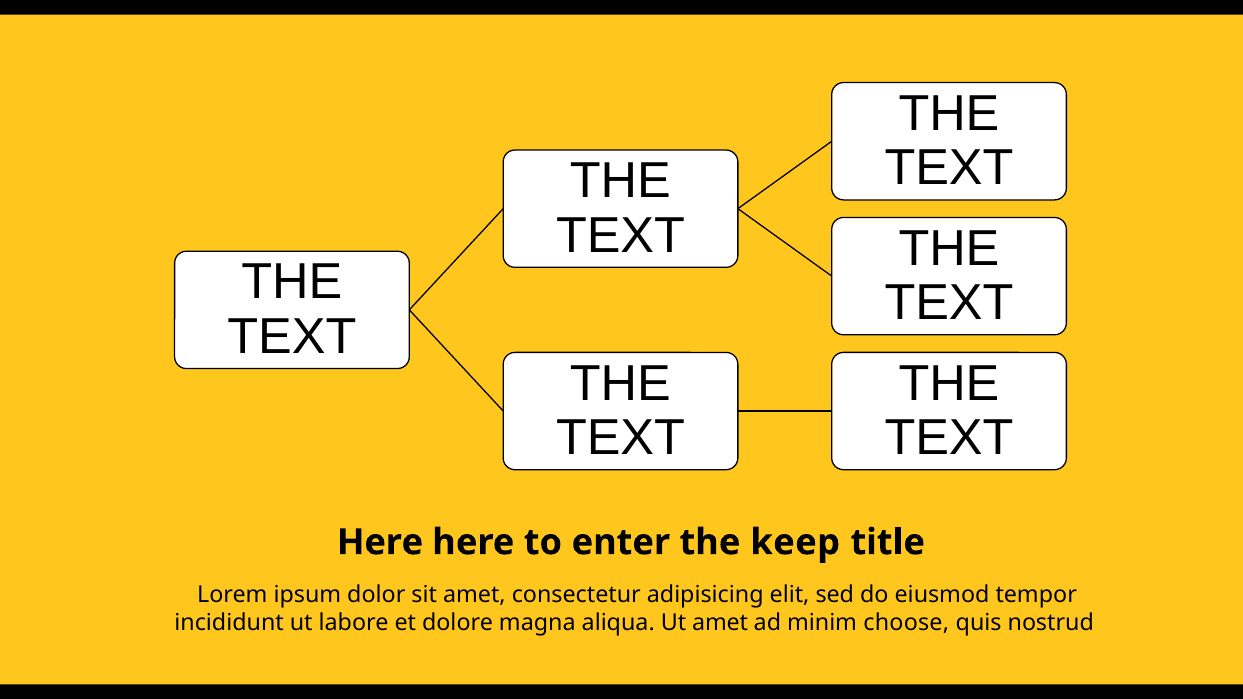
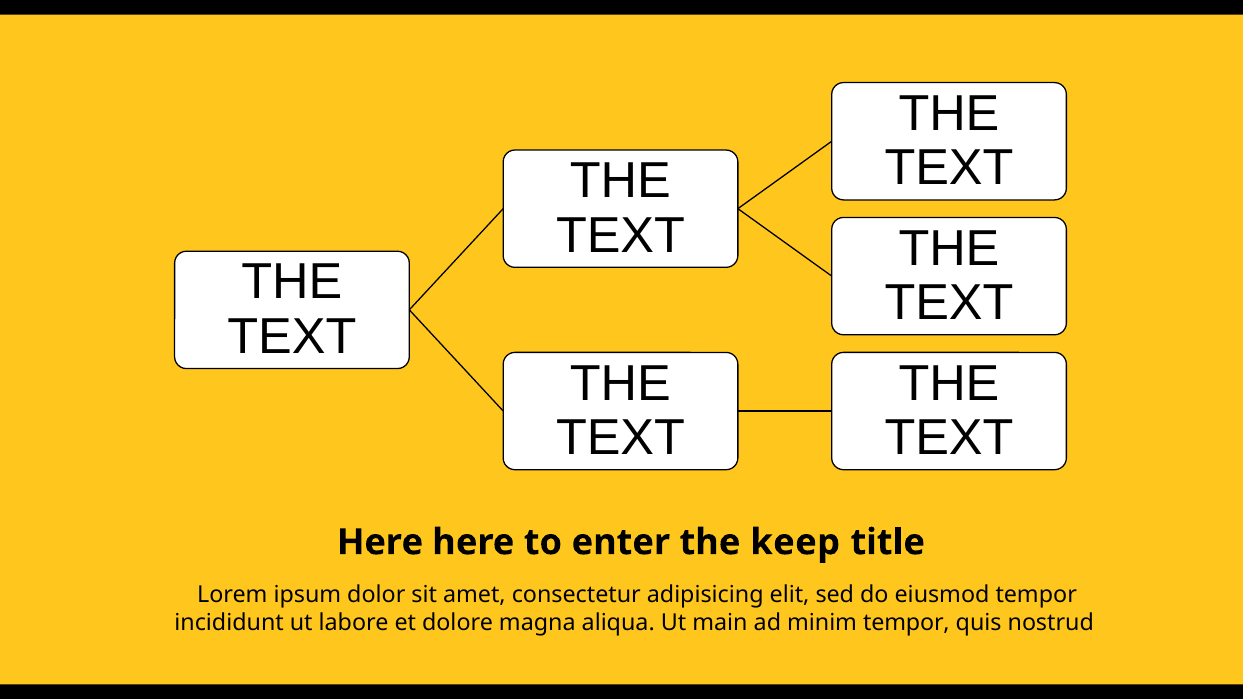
Ut amet: amet -> main
minim choose: choose -> tempor
